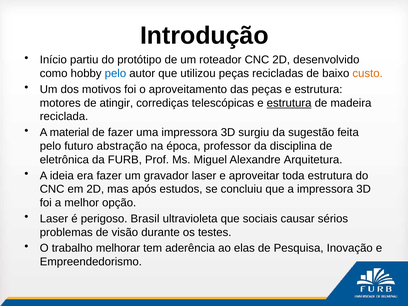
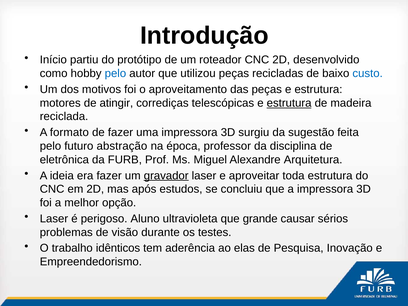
custo colour: orange -> blue
material: material -> formato
gravador underline: none -> present
Brasil: Brasil -> Aluno
sociais: sociais -> grande
melhorar: melhorar -> idênticos
